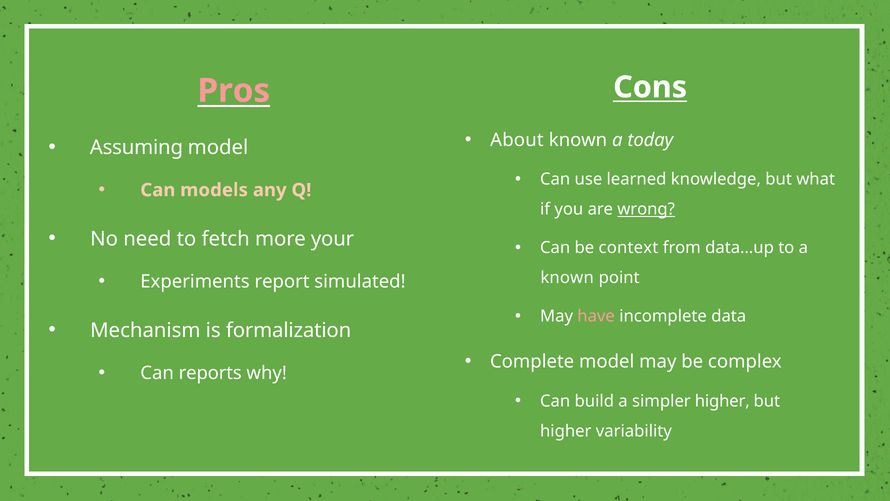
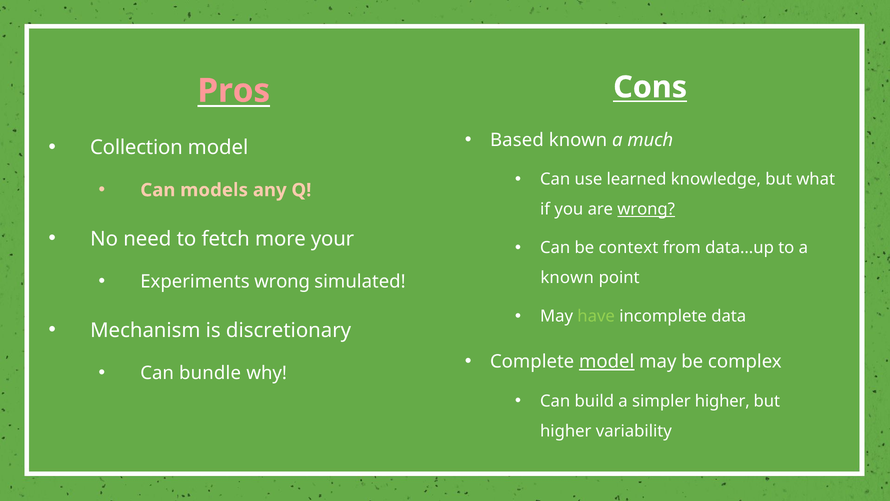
About: About -> Based
today: today -> much
Assuming: Assuming -> Collection
Experiments report: report -> wrong
have colour: pink -> light green
formalization: formalization -> discretionary
model at (607, 361) underline: none -> present
reports: reports -> bundle
